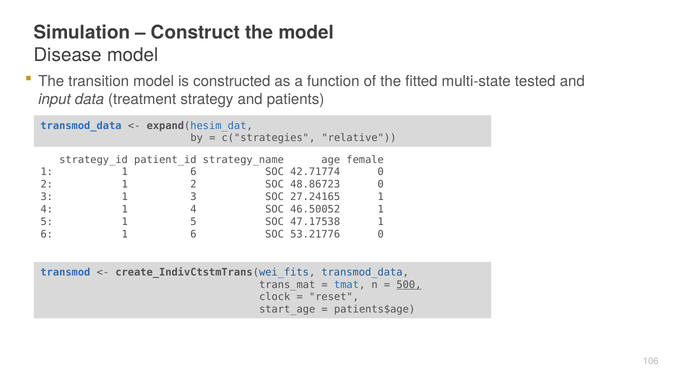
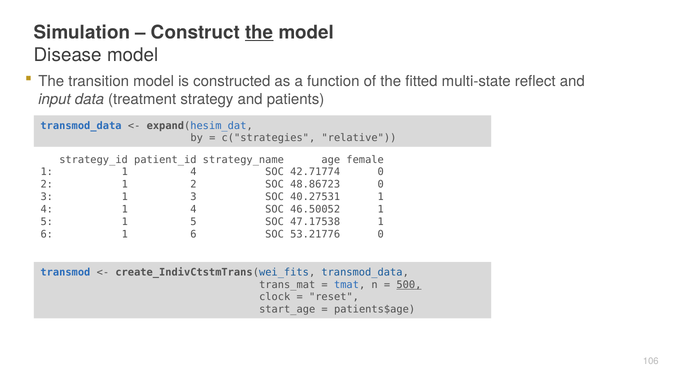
the at (259, 32) underline: none -> present
tested: tested -> reflect
1 1 6: 6 -> 4
27.24165: 27.24165 -> 40.27531
